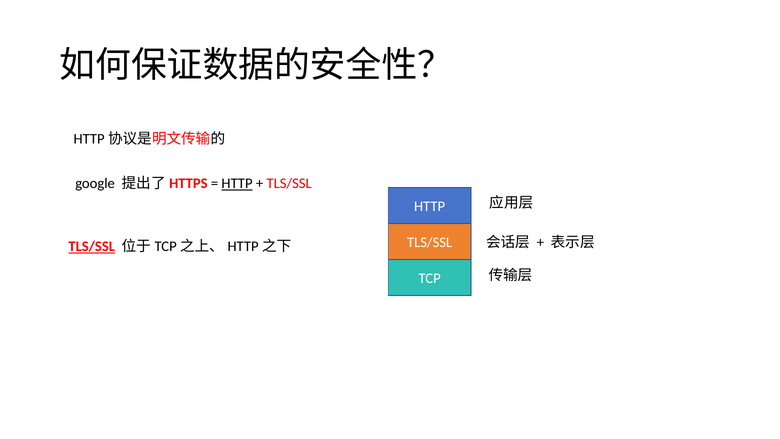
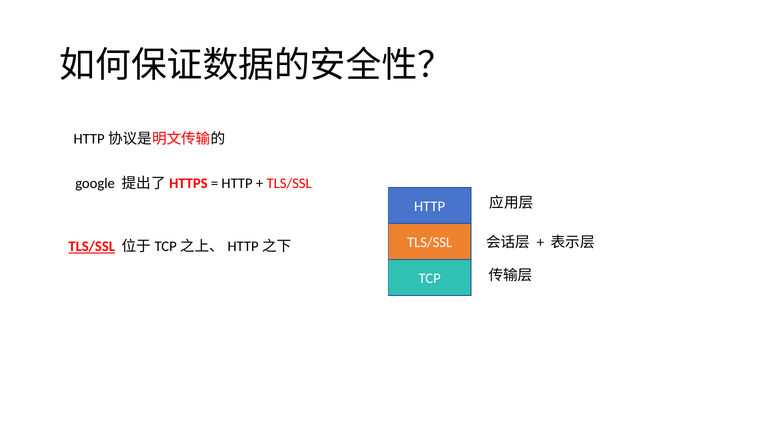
HTTP at (237, 183) underline: present -> none
